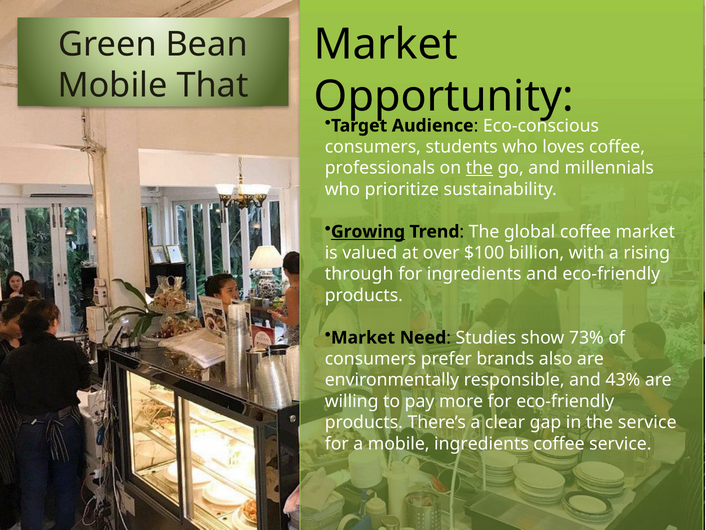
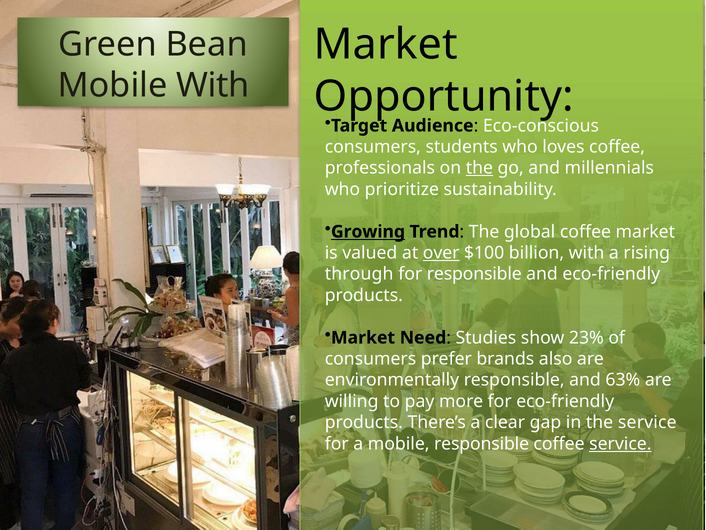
Mobile That: That -> With
over underline: none -> present
for ingredients: ingredients -> responsible
73%: 73% -> 23%
43%: 43% -> 63%
mobile ingredients: ingredients -> responsible
service at (620, 443) underline: none -> present
